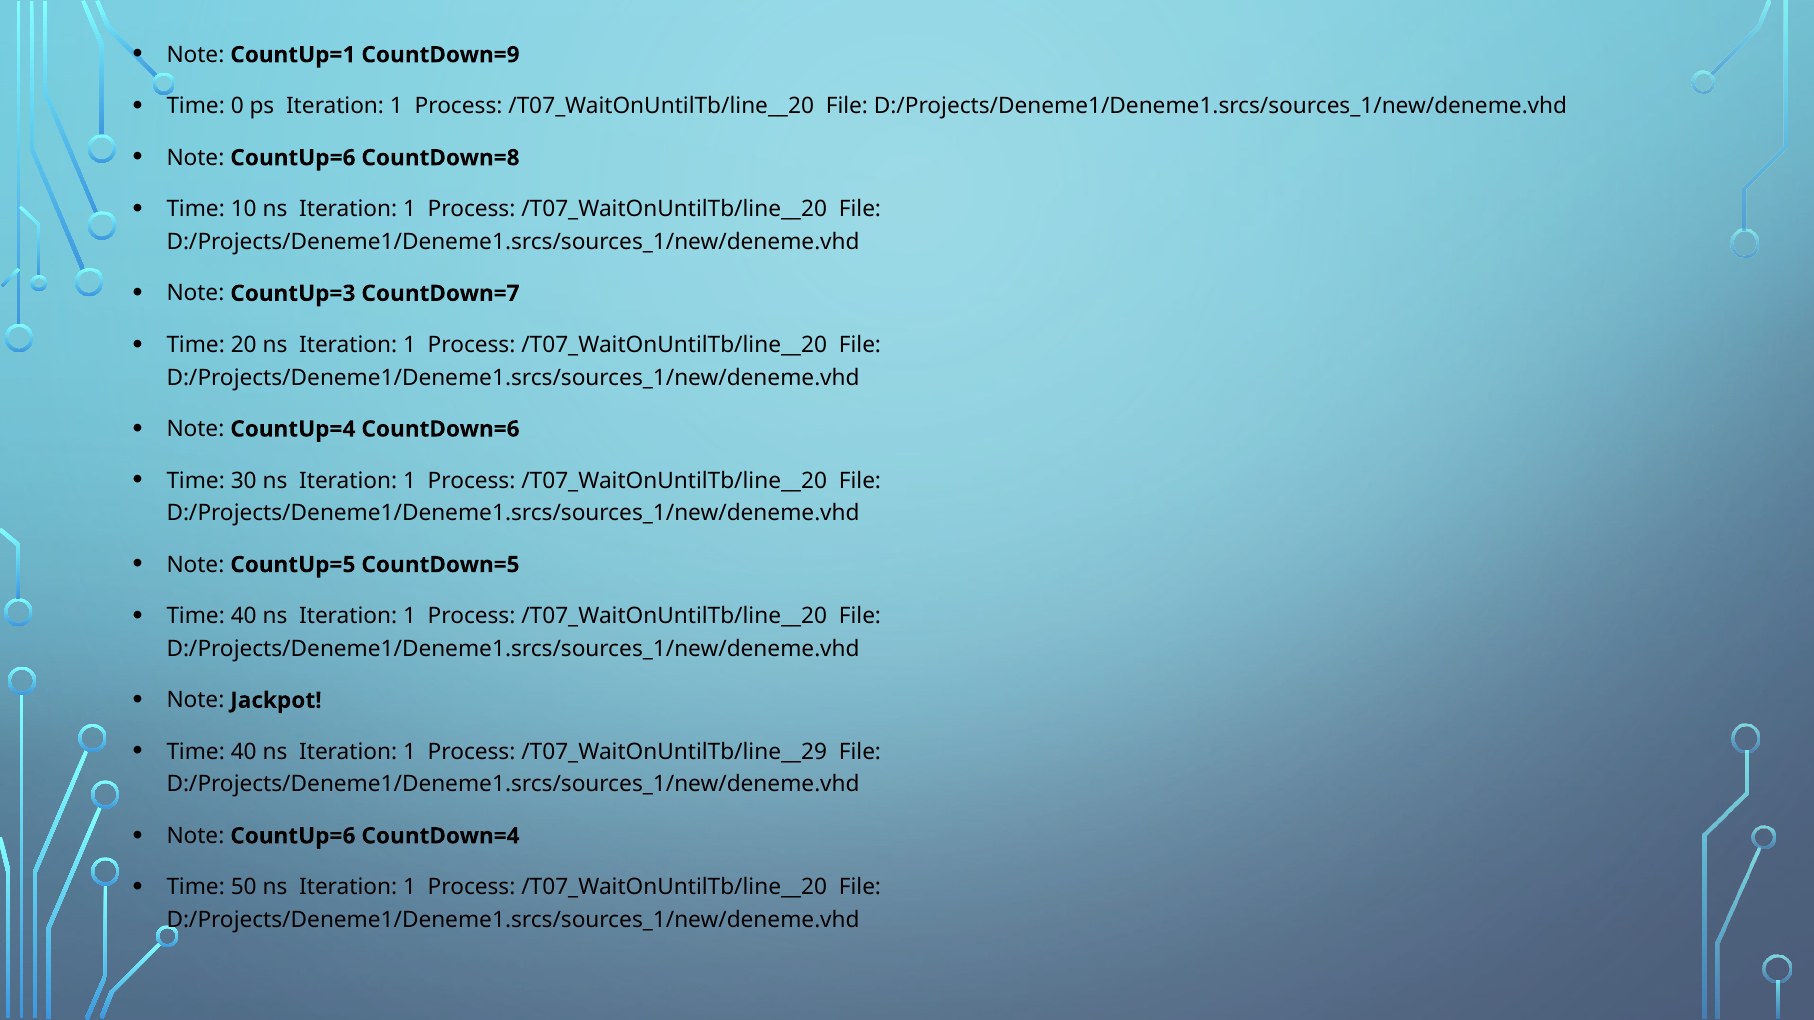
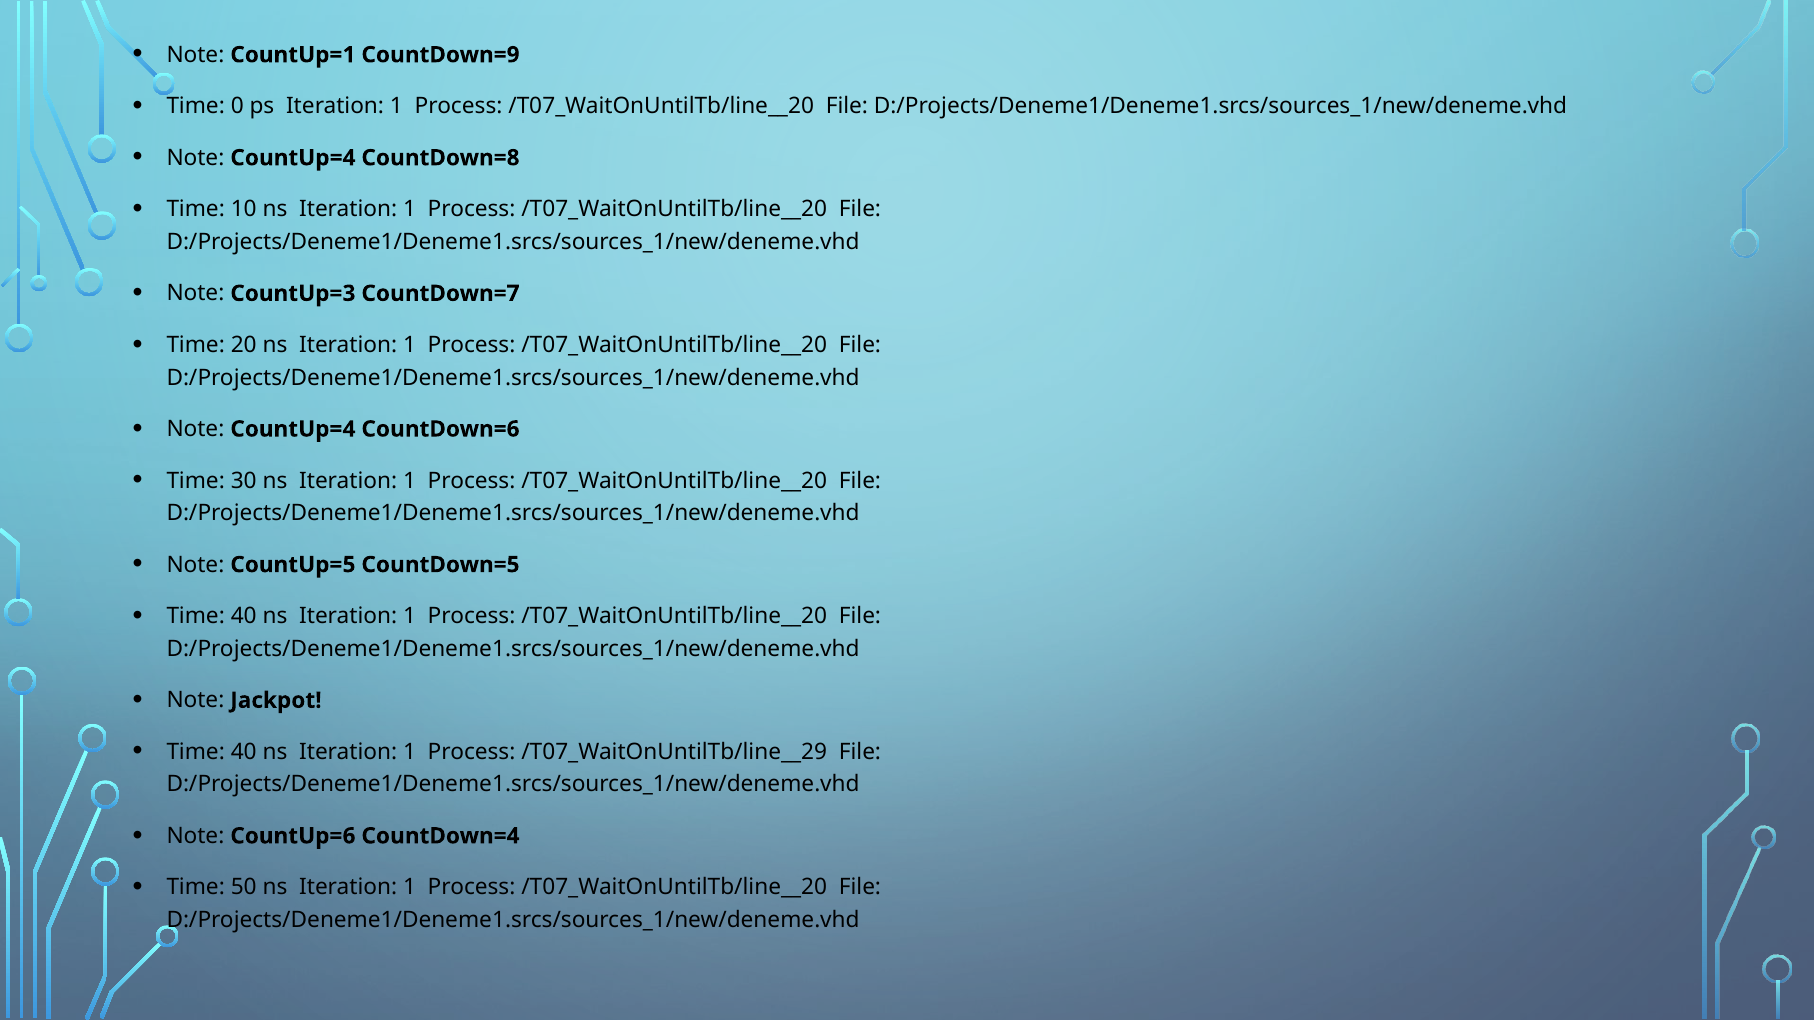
CountUp=6 at (293, 158): CountUp=6 -> CountUp=4
